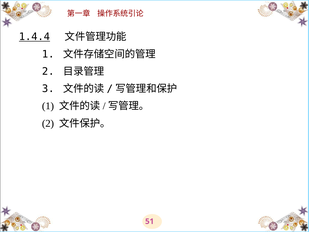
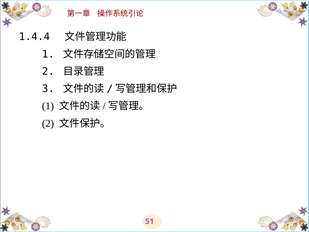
1.4.4 underline: present -> none
